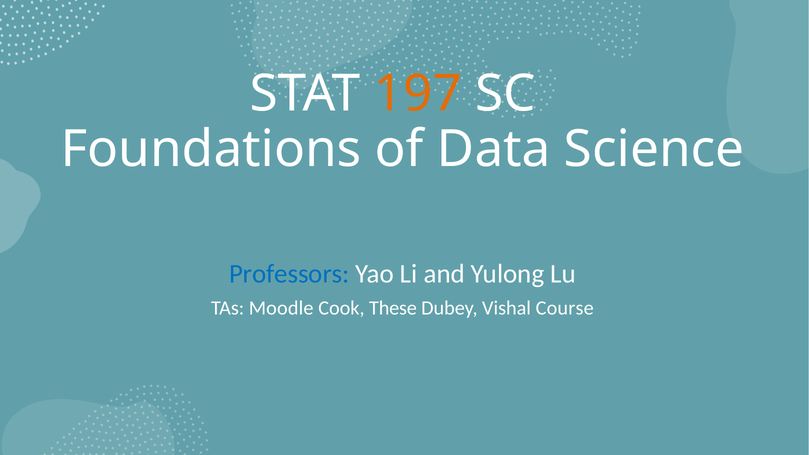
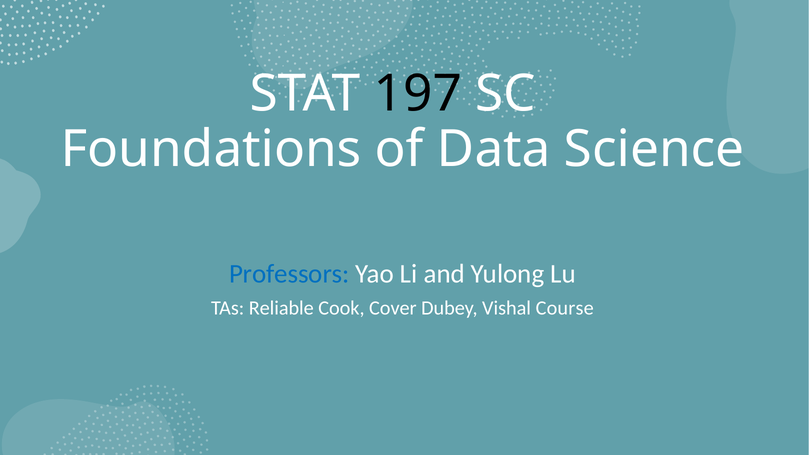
197 colour: orange -> black
Moodle: Moodle -> Reliable
These: These -> Cover
